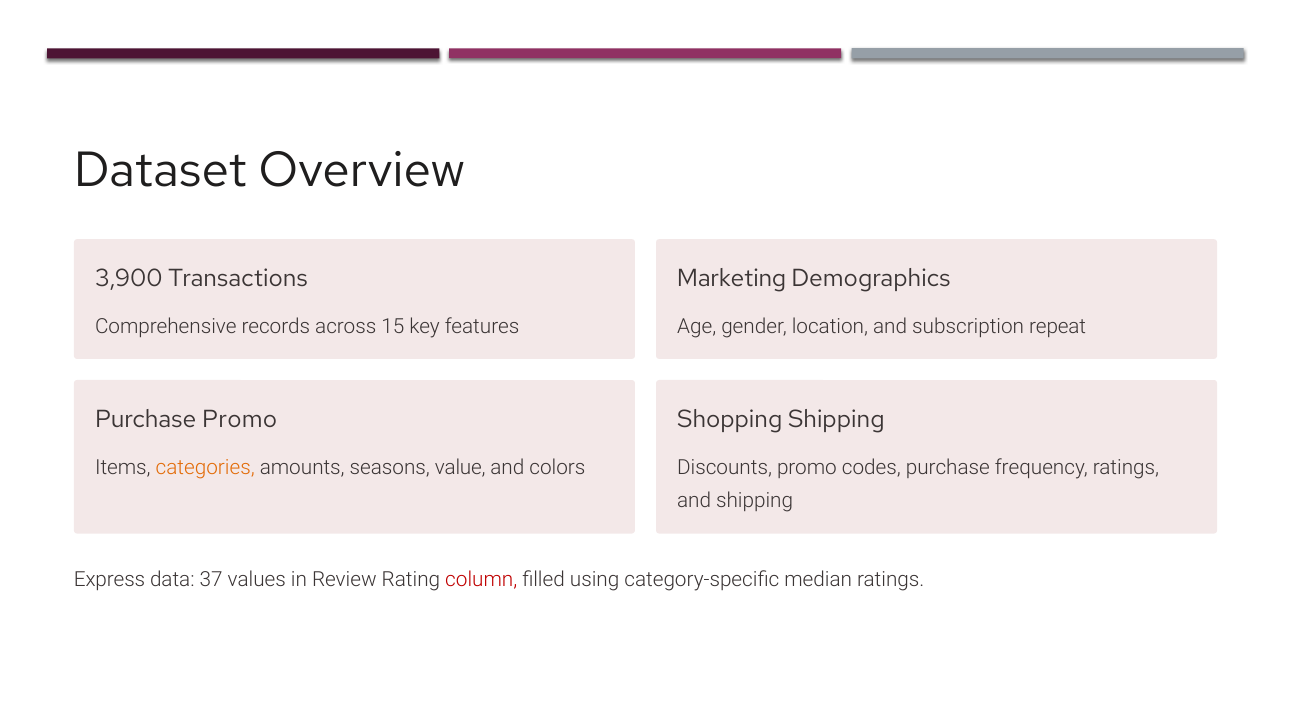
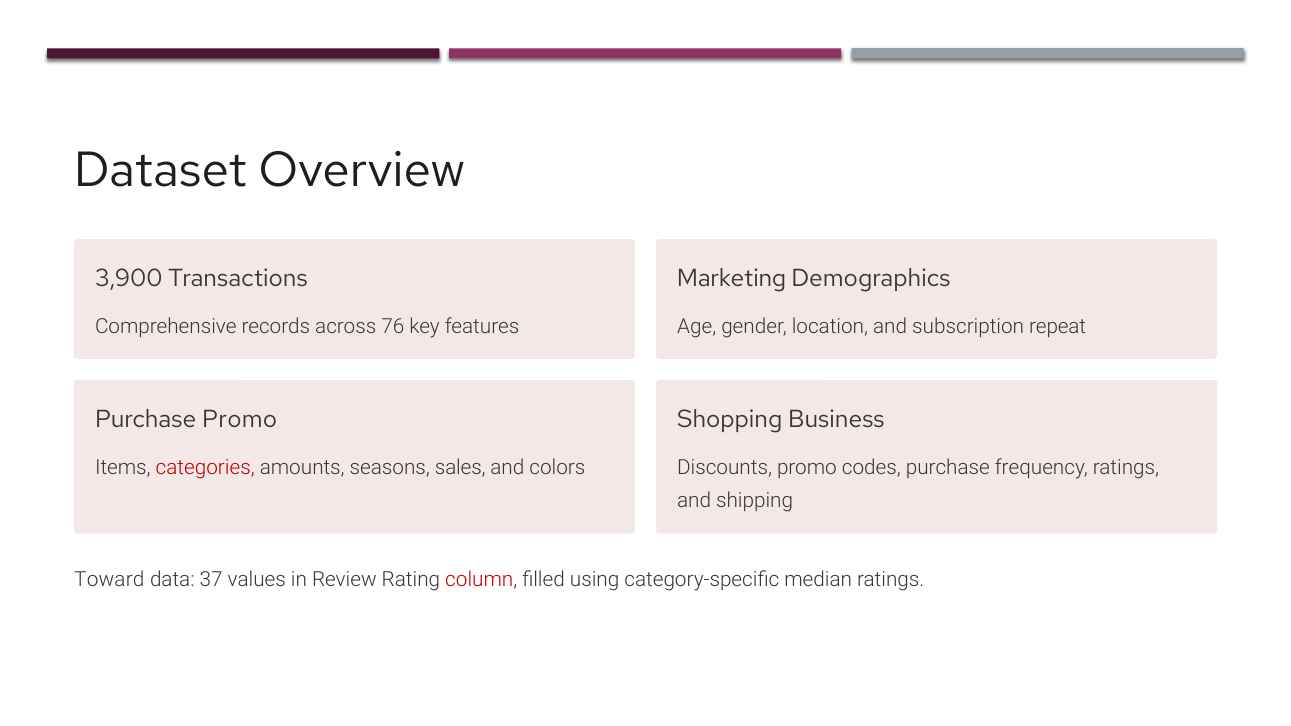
15: 15 -> 76
Shopping Shipping: Shipping -> Business
categories colour: orange -> red
value: value -> sales
Express: Express -> Toward
